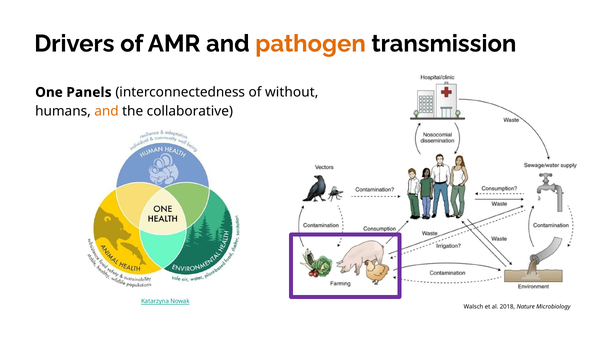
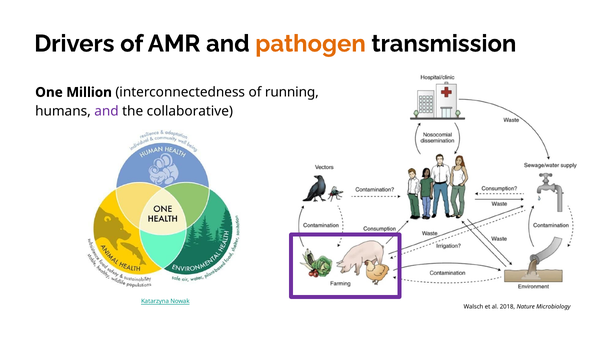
Panels: Panels -> Million
without: without -> running
and at (107, 111) colour: orange -> purple
